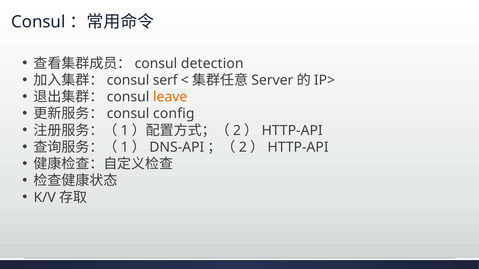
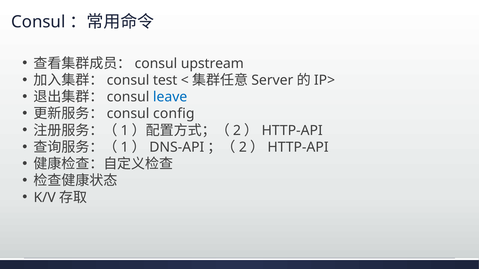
detection: detection -> upstream
serf: serf -> test
leave colour: orange -> blue
